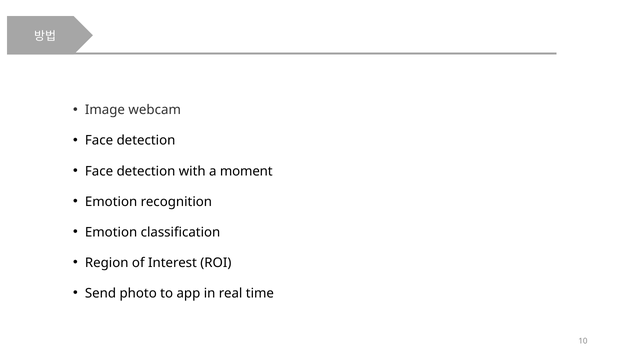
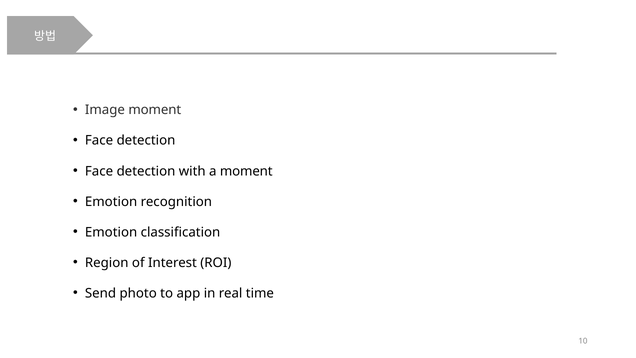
Image webcam: webcam -> moment
